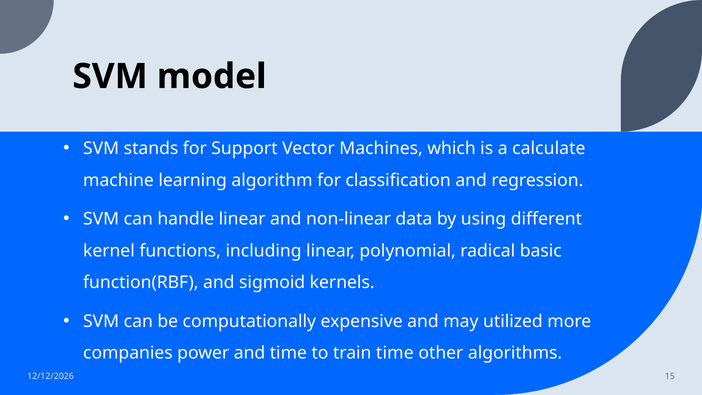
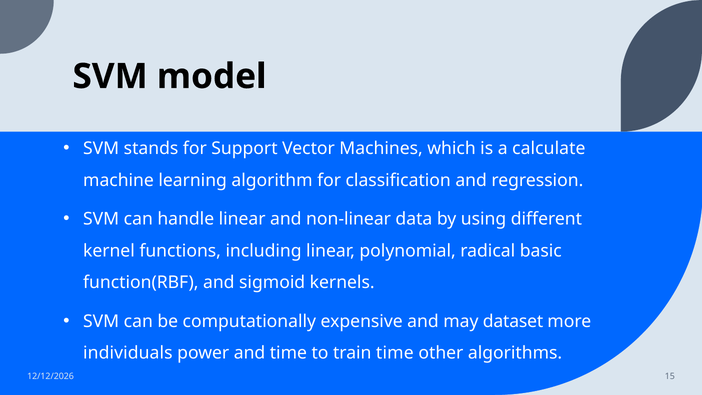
utilized: utilized -> dataset
companies: companies -> individuals
